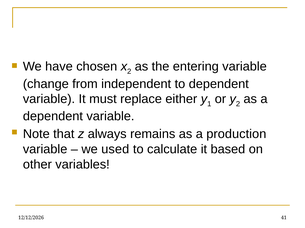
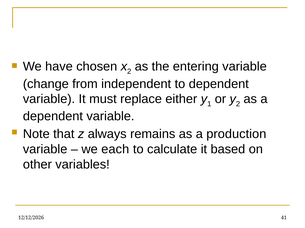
used: used -> each
